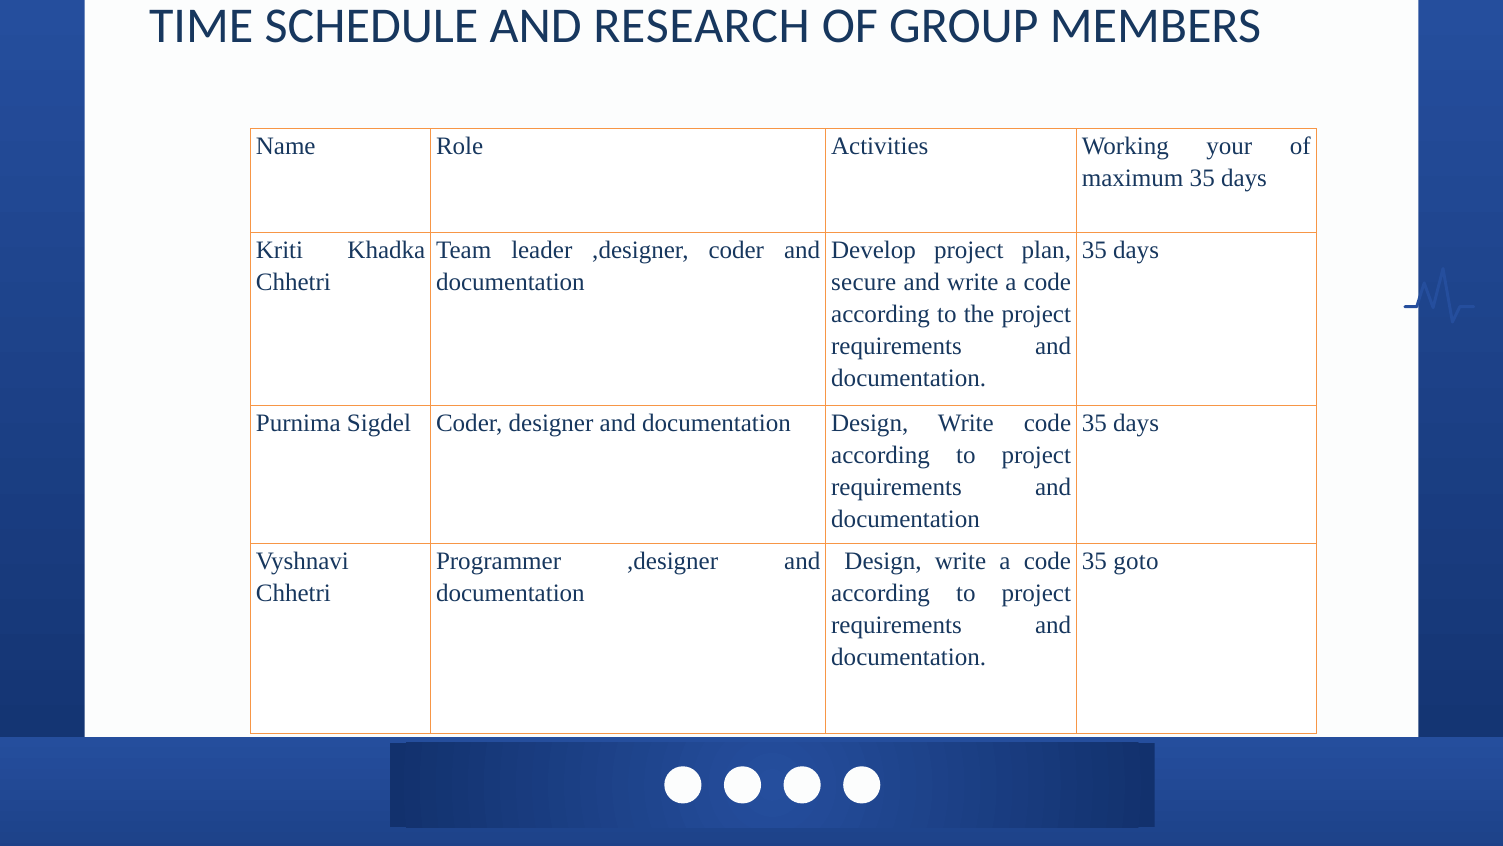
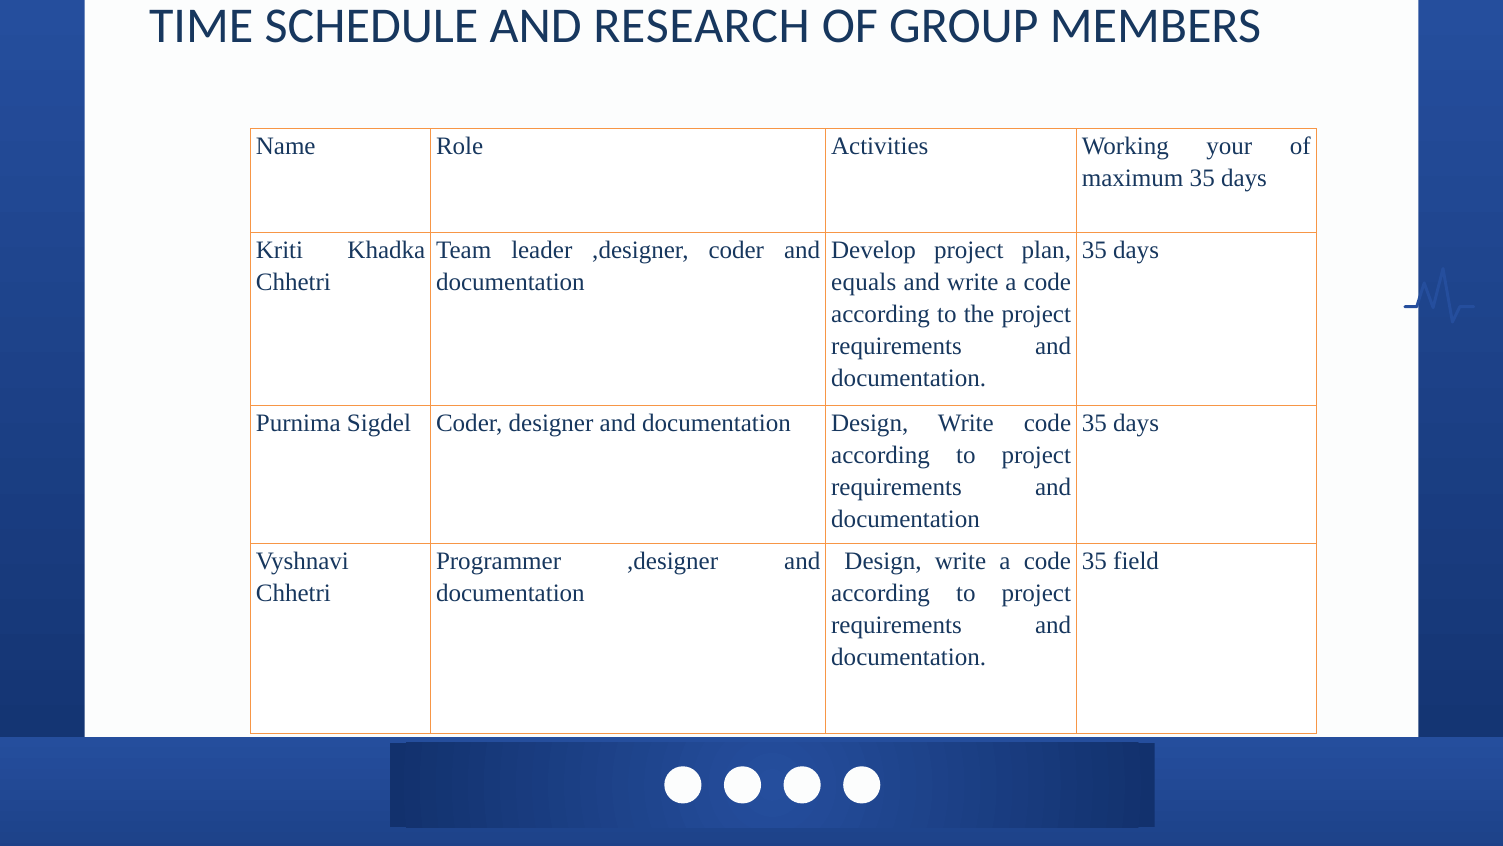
secure: secure -> equals
goto: goto -> field
